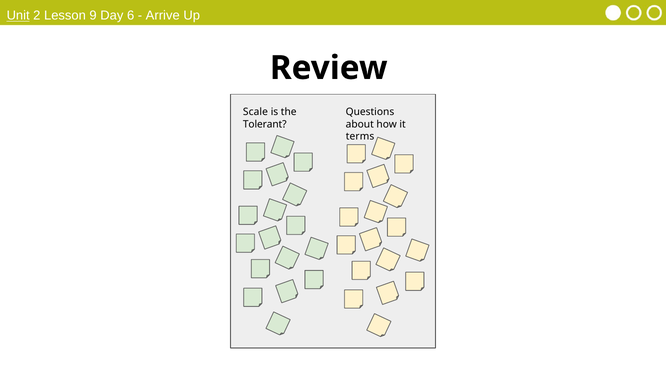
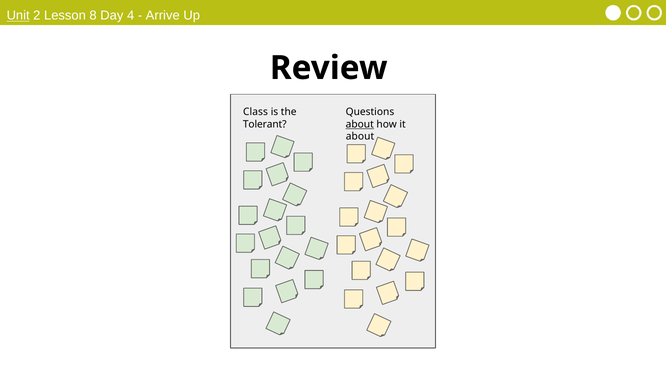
9: 9 -> 8
6: 6 -> 4
Scale: Scale -> Class
about at (360, 124) underline: none -> present
terms at (360, 136): terms -> about
